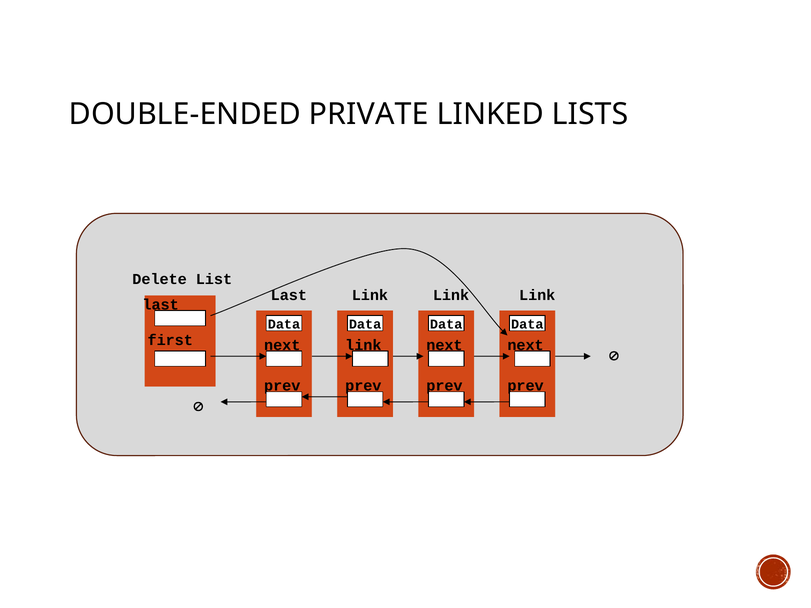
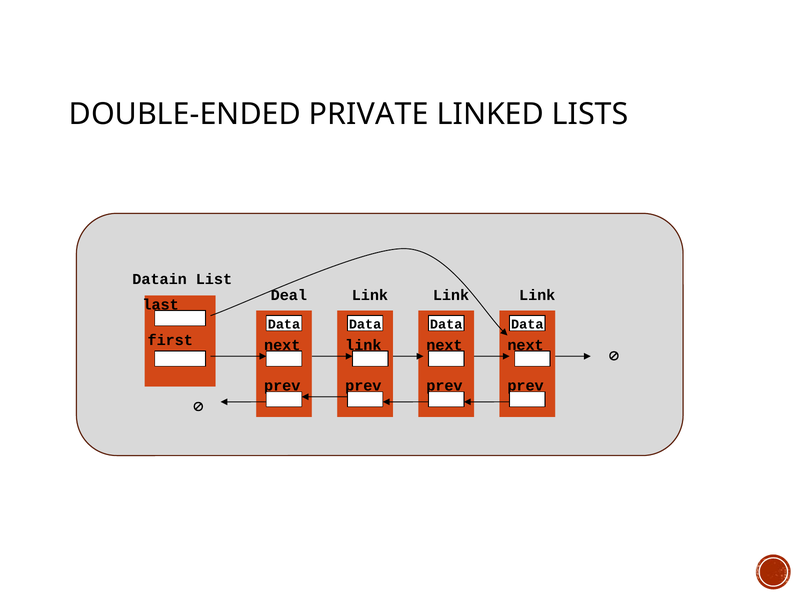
Delete: Delete -> Datain
Last at (289, 295): Last -> Deal
